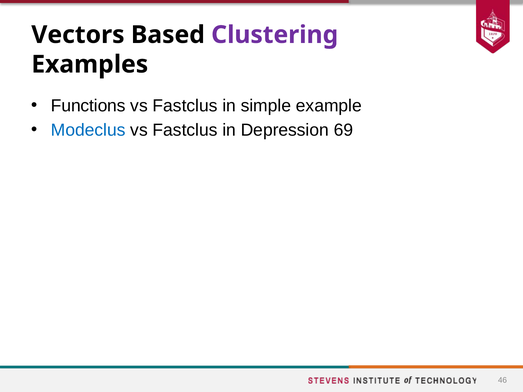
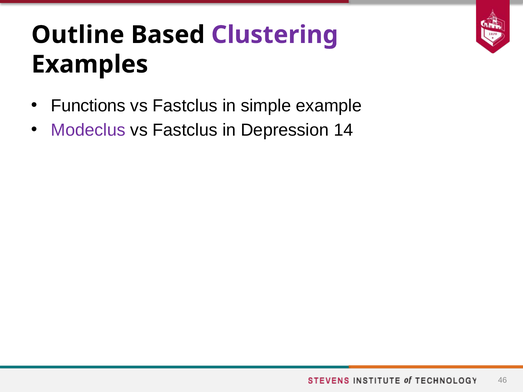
Vectors: Vectors -> Outline
Modeclus colour: blue -> purple
69: 69 -> 14
